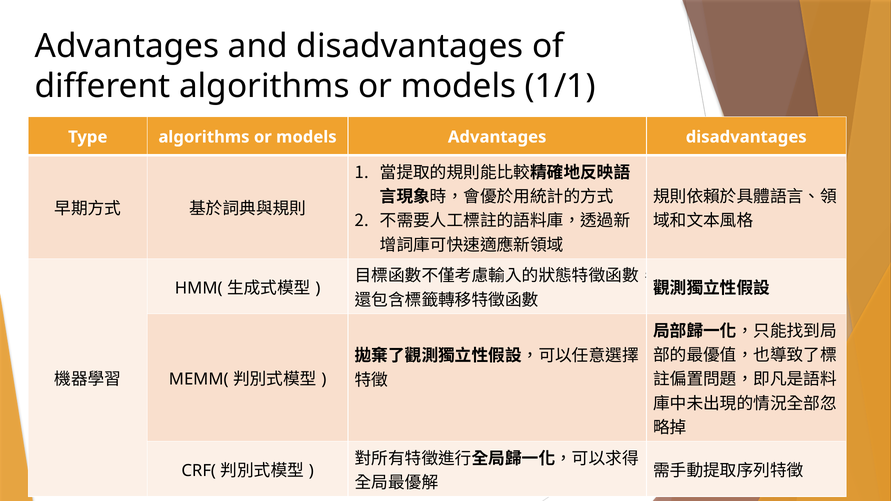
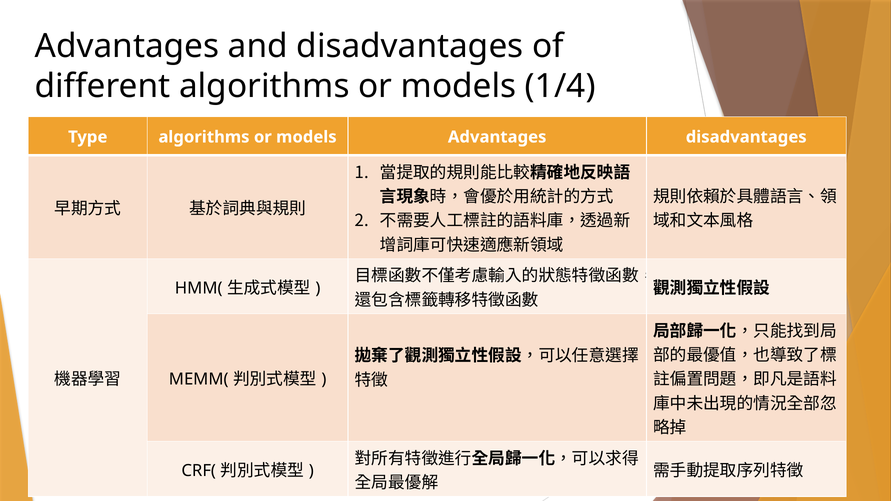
1/1: 1/1 -> 1/4
